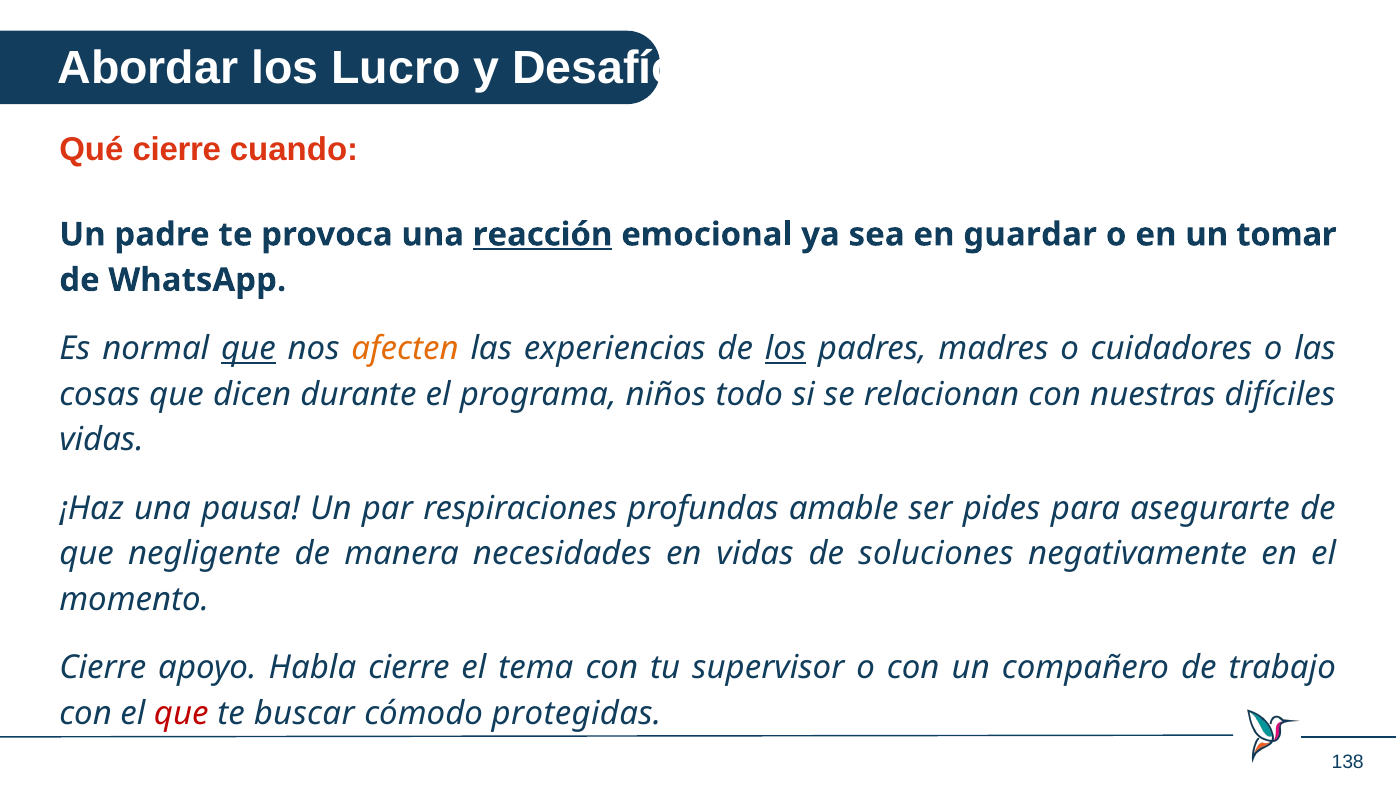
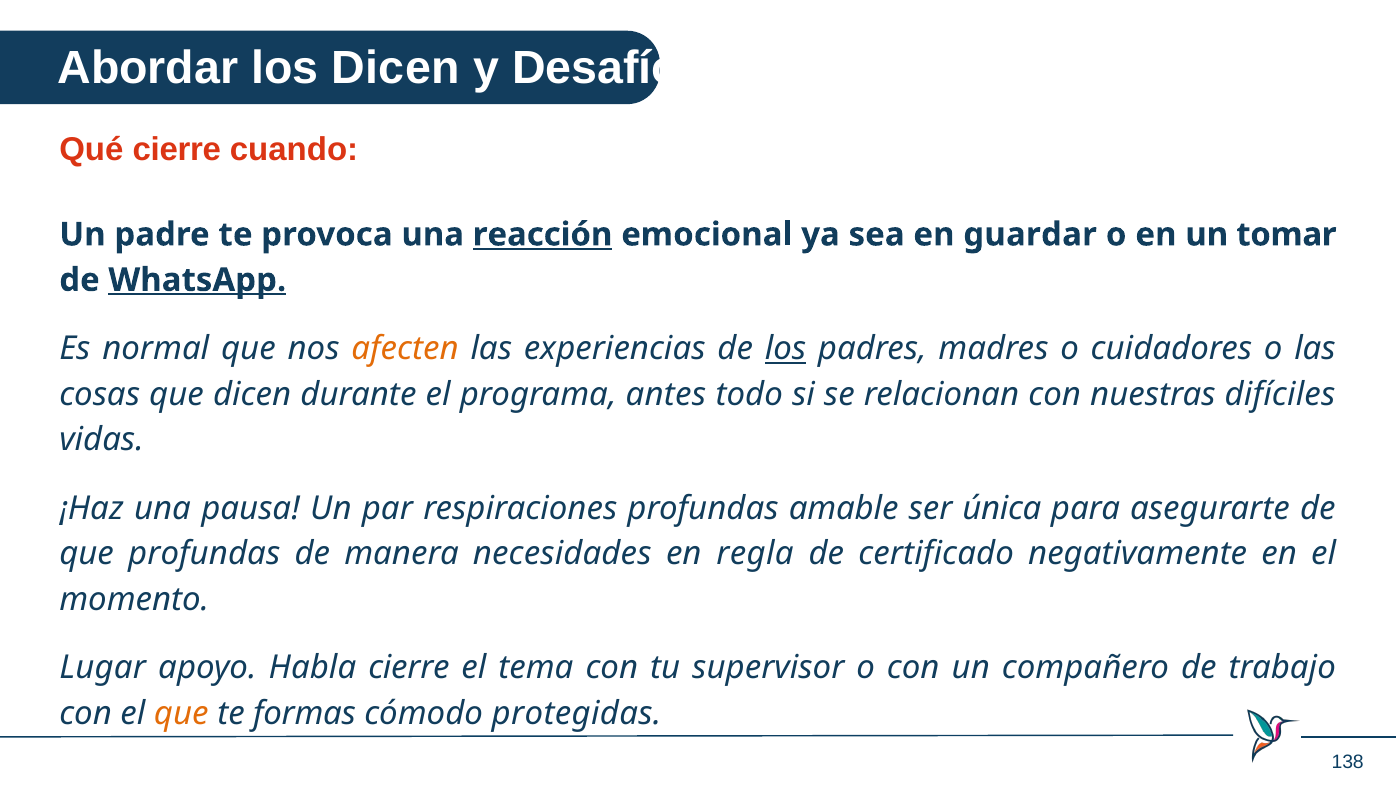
los Lucro: Lucro -> Dicen
WhatsApp underline: none -> present
que at (248, 349) underline: present -> none
niños: niños -> antes
pides: pides -> única
que negligente: negligente -> profundas
en vidas: vidas -> regla
soluciones: soluciones -> certificado
Cierre at (103, 668): Cierre -> Lugar
que at (181, 713) colour: red -> orange
buscar: buscar -> formas
